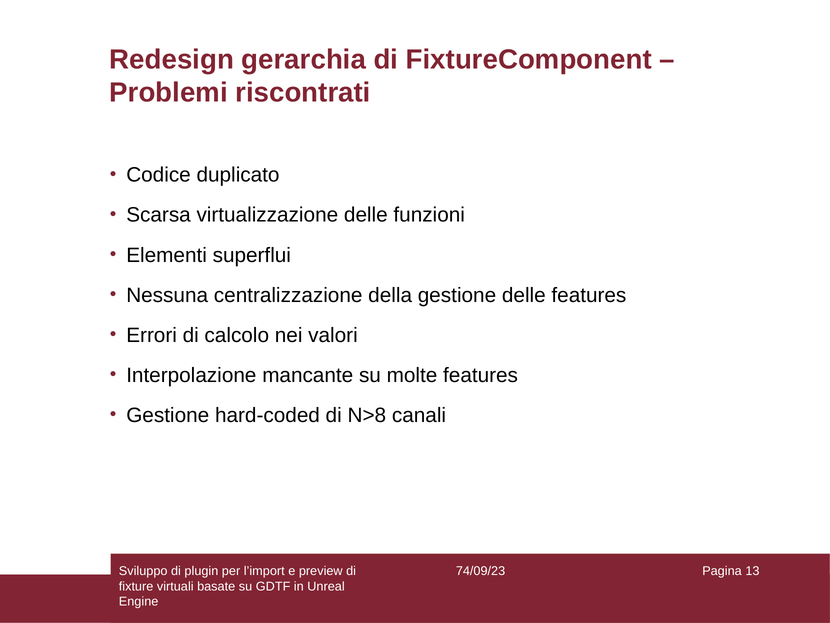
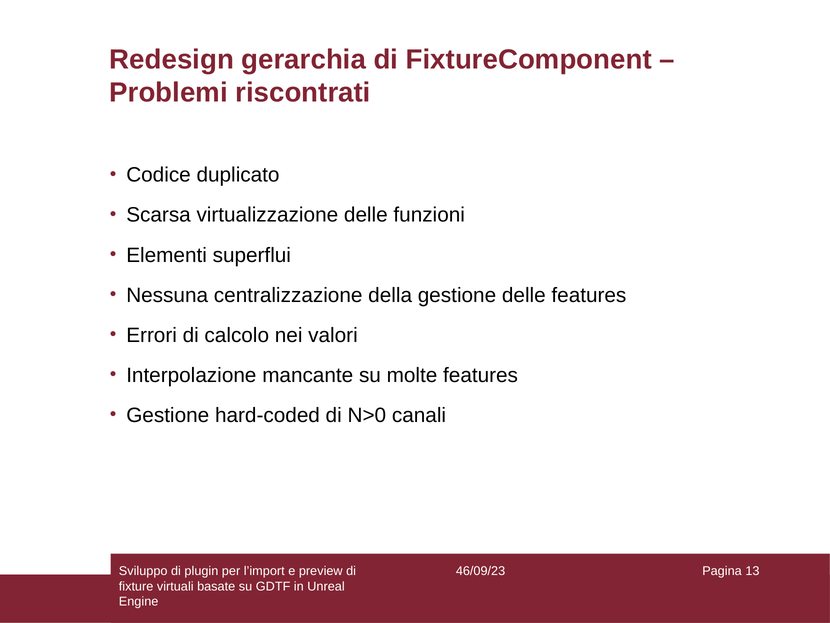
N>8: N>8 -> N>0
74/09/23: 74/09/23 -> 46/09/23
